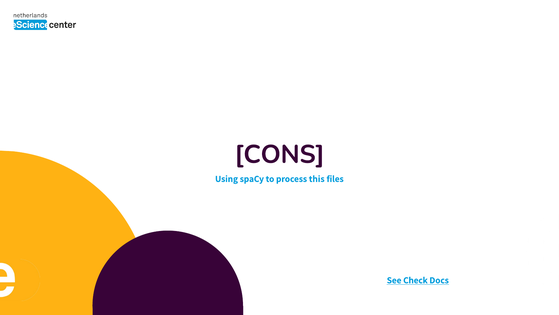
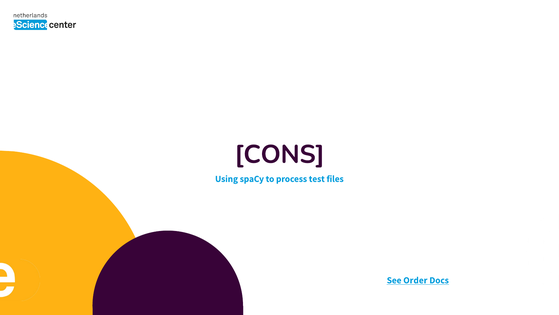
this: this -> test
Check: Check -> Order
